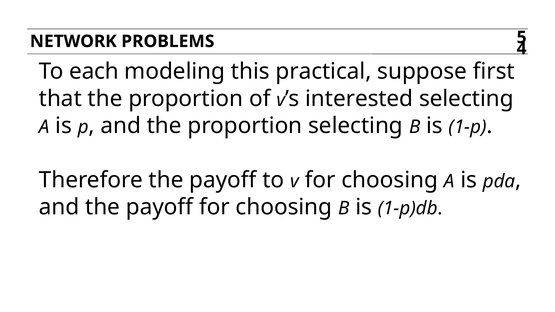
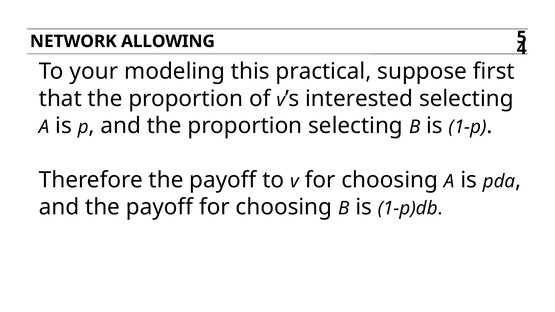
PROBLEMS: PROBLEMS -> ALLOWING
each: each -> your
